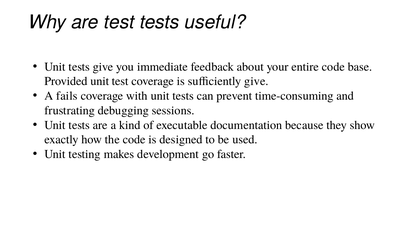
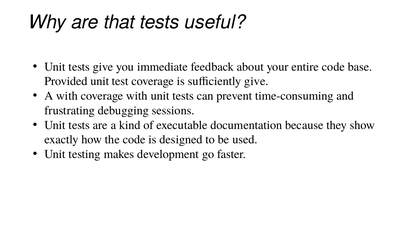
are test: test -> that
A fails: fails -> with
